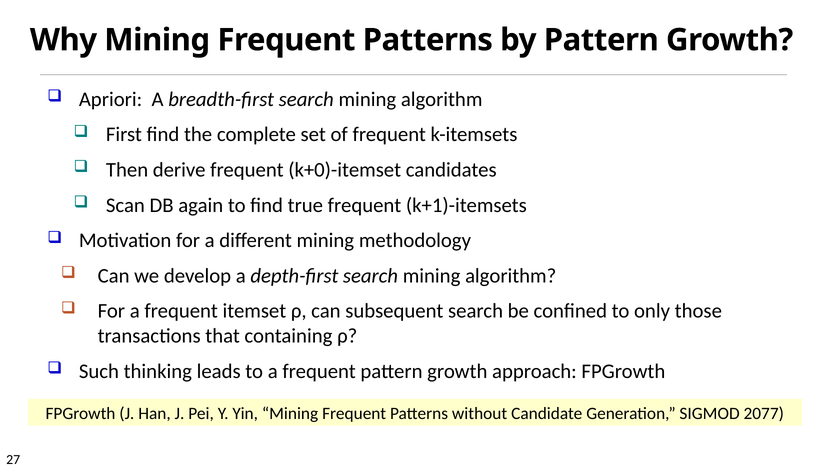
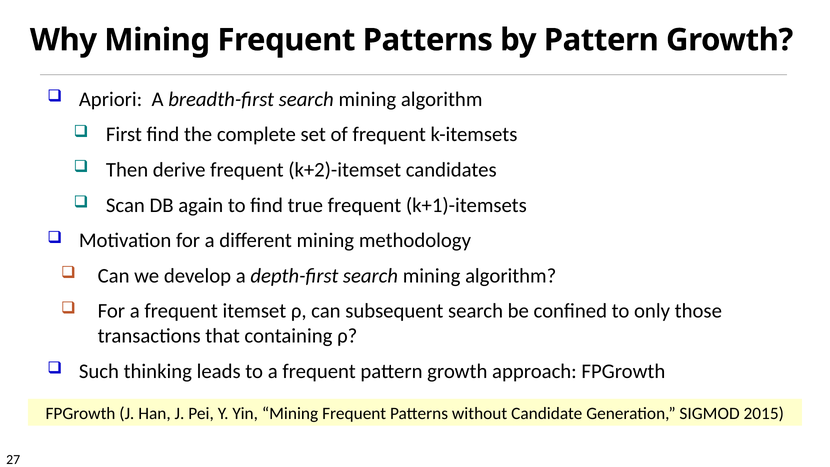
k+0)-itemset: k+0)-itemset -> k+2)-itemset
2077: 2077 -> 2015
